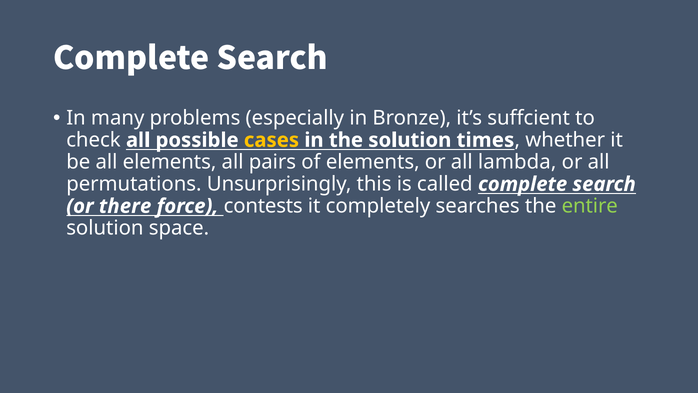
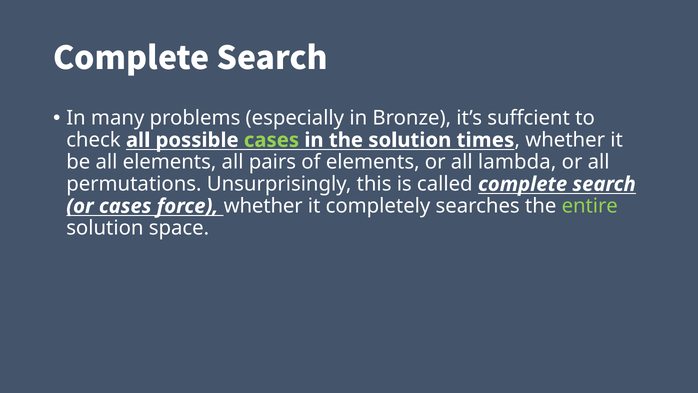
cases at (271, 140) colour: yellow -> light green
or there: there -> cases
force contests: contests -> whether
